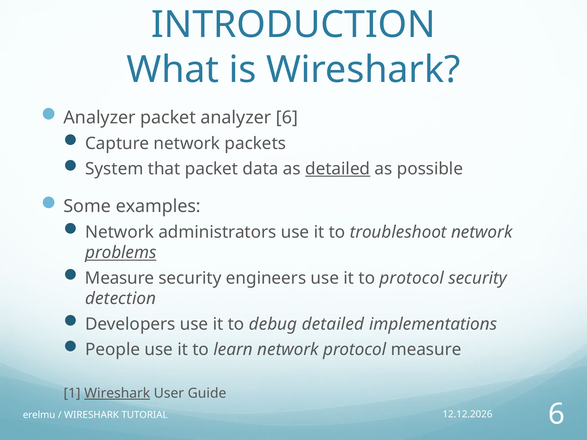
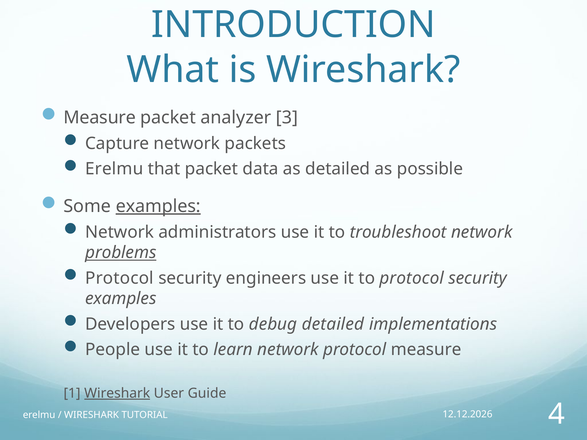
Analyzer at (100, 118): Analyzer -> Measure
analyzer 6: 6 -> 3
System at (114, 169): System -> Erelmu
detailed at (338, 169) underline: present -> none
examples at (158, 206) underline: none -> present
Measure at (120, 278): Measure -> Protocol
detection at (121, 299): detection -> examples
6 at (556, 414): 6 -> 4
